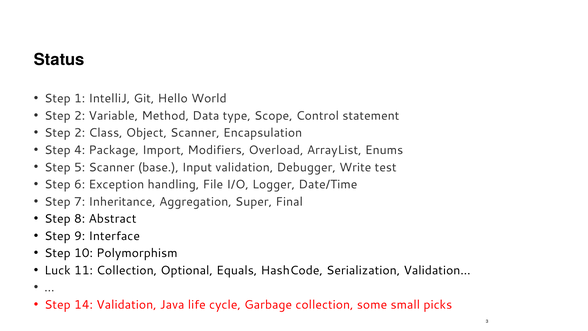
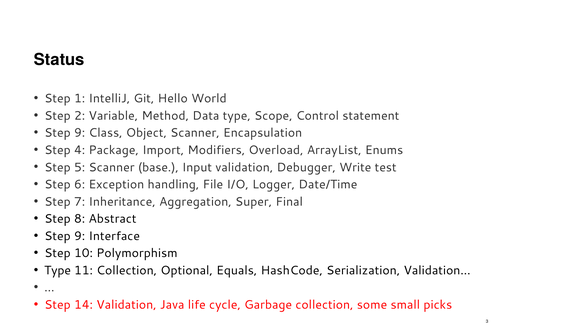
2 at (80, 133): 2 -> 9
Luck at (57, 270): Luck -> Type
